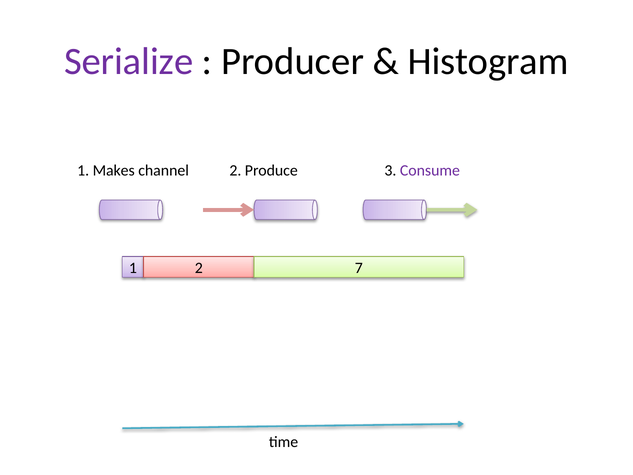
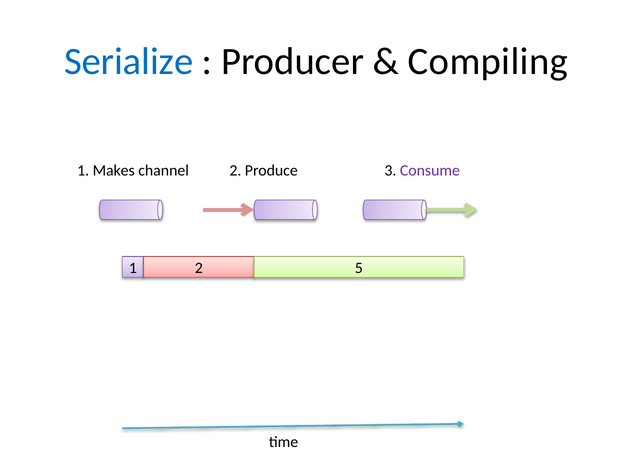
Serialize colour: purple -> blue
Histogram: Histogram -> Compiling
7: 7 -> 5
